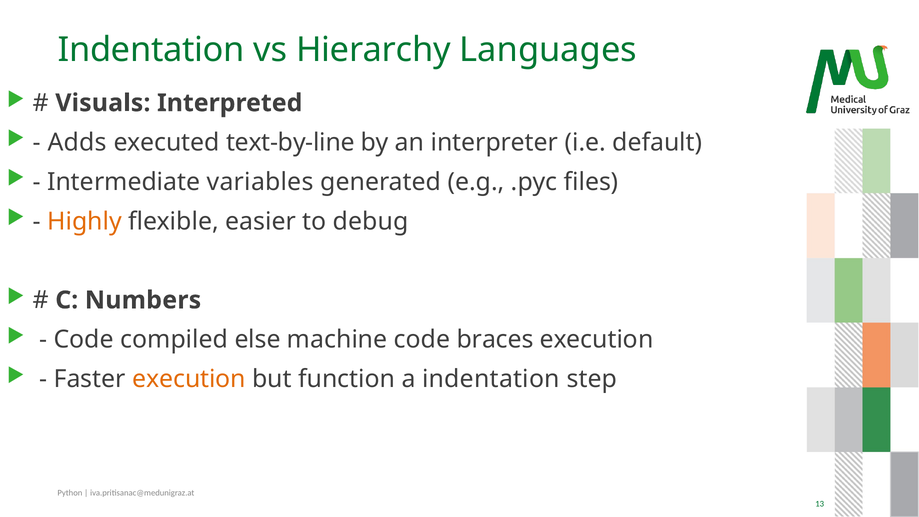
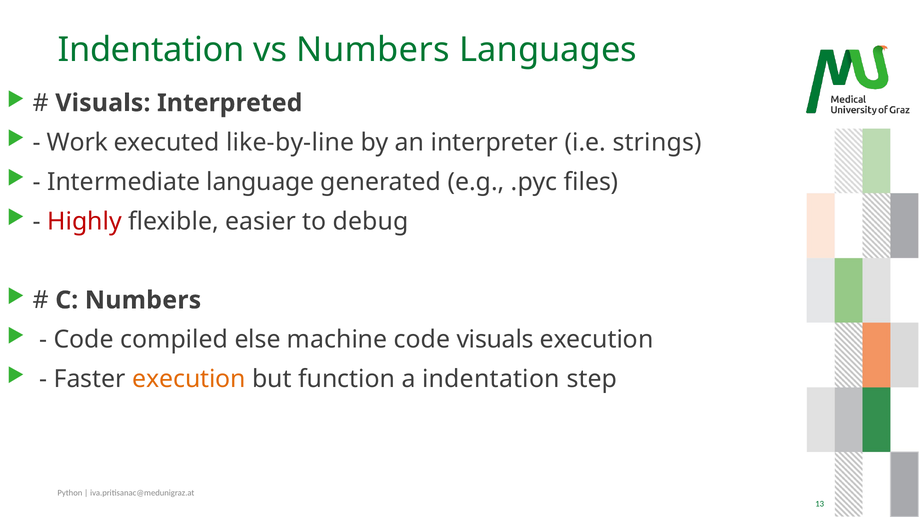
vs Hierarchy: Hierarchy -> Numbers
Adds: Adds -> Work
text-by-line: text-by-line -> like-by-line
default: default -> strings
variables: variables -> language
Highly colour: orange -> red
code braces: braces -> visuals
